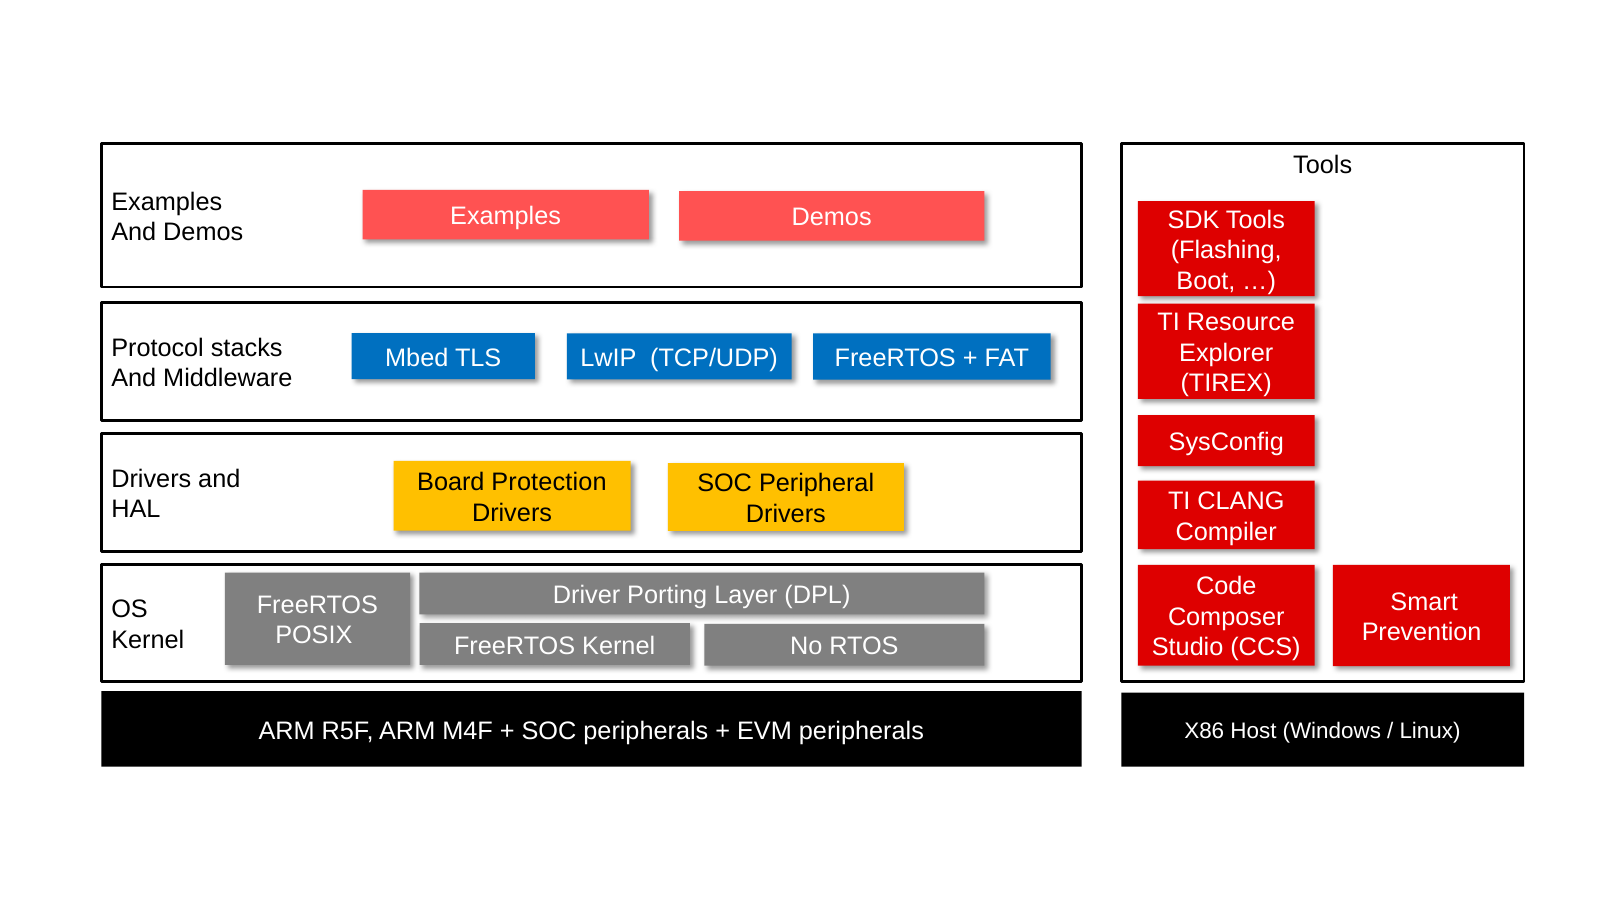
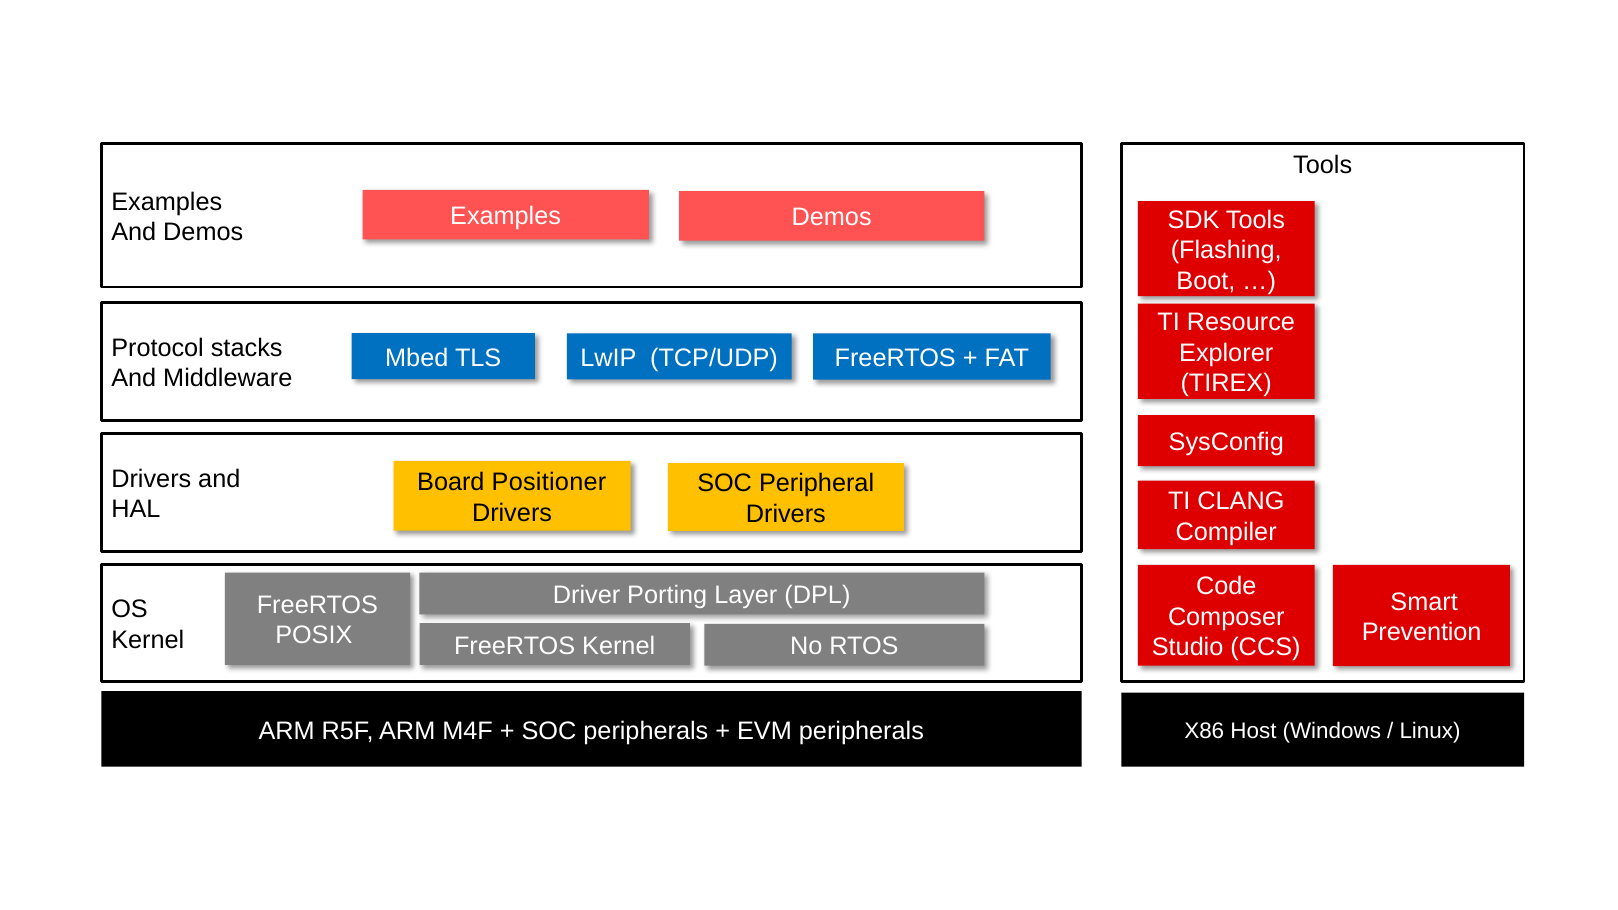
Protection: Protection -> Positioner
